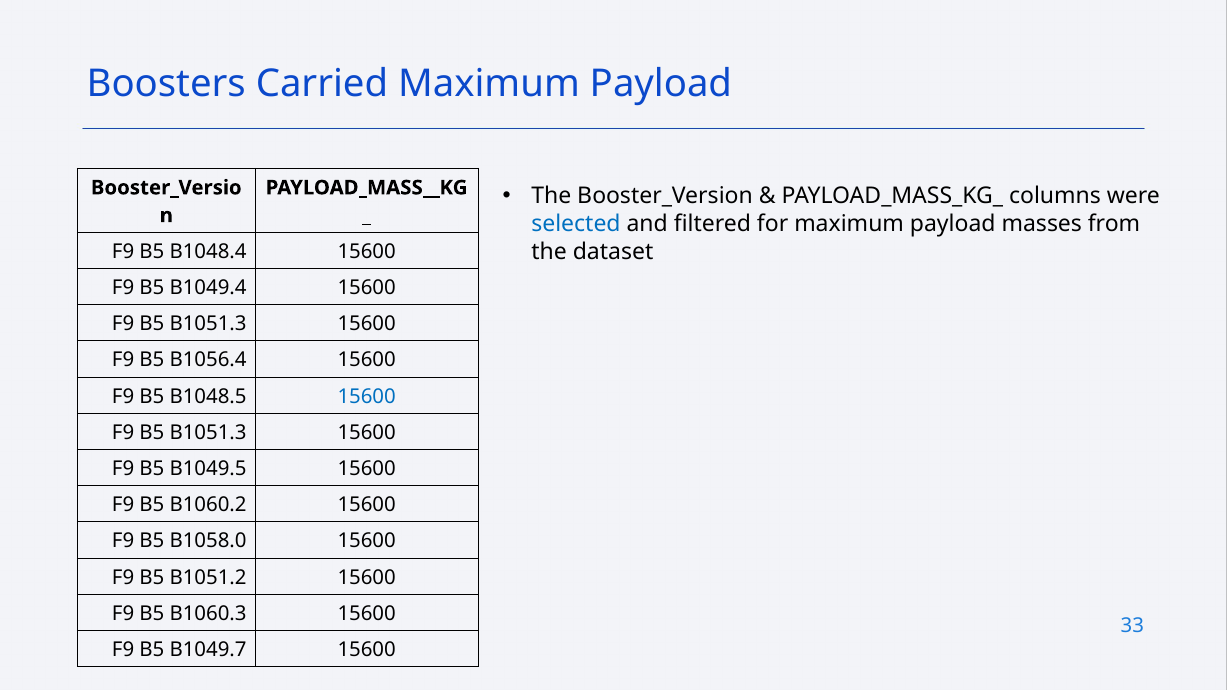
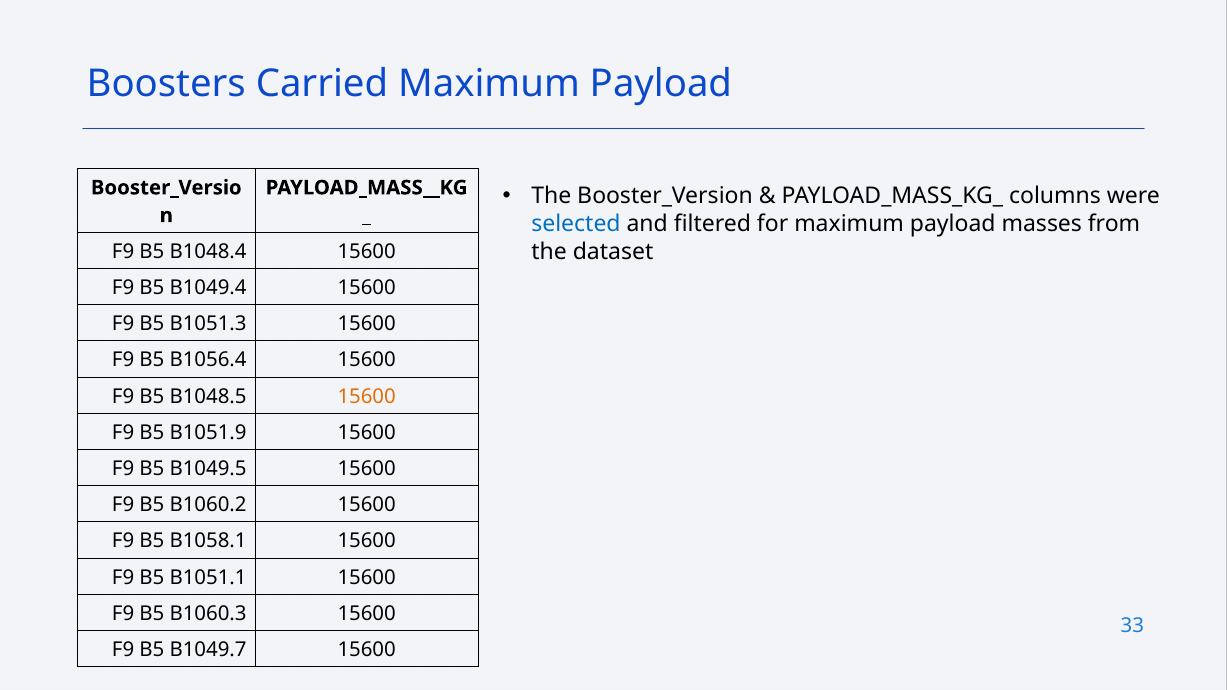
15600 at (367, 396) colour: blue -> orange
B1051.3 at (208, 433): B1051.3 -> B1051.9
B1058.0: B1058.0 -> B1058.1
B1051.2: B1051.2 -> B1051.1
